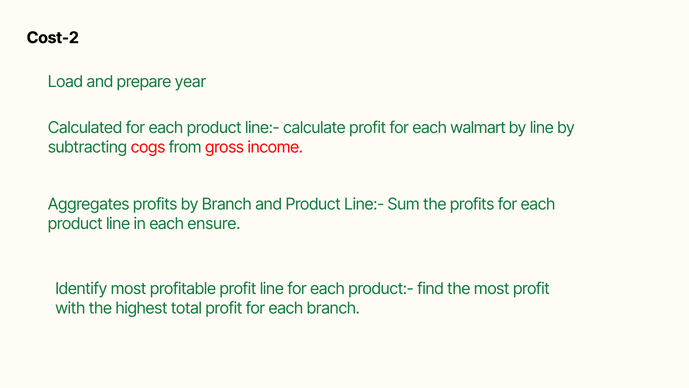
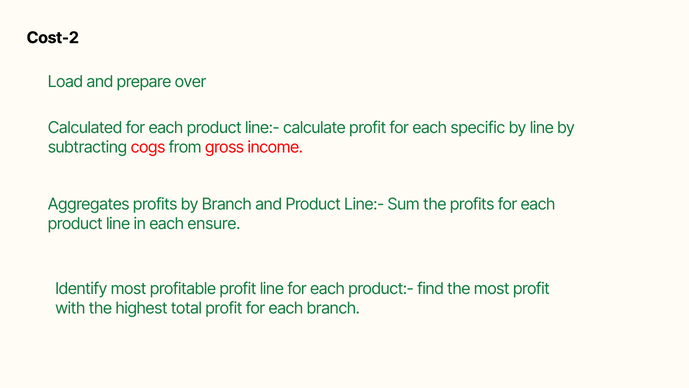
year: year -> over
walmart: walmart -> specific
